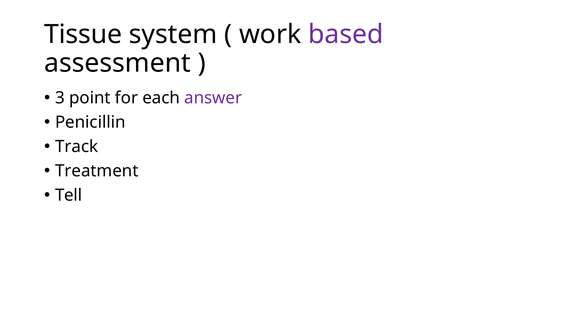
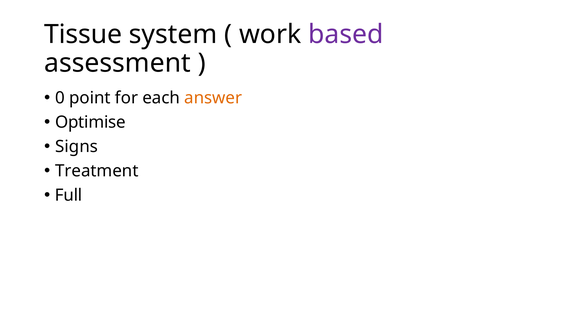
3: 3 -> 0
answer colour: purple -> orange
Penicillin: Penicillin -> Optimise
Track: Track -> Signs
Tell: Tell -> Full
